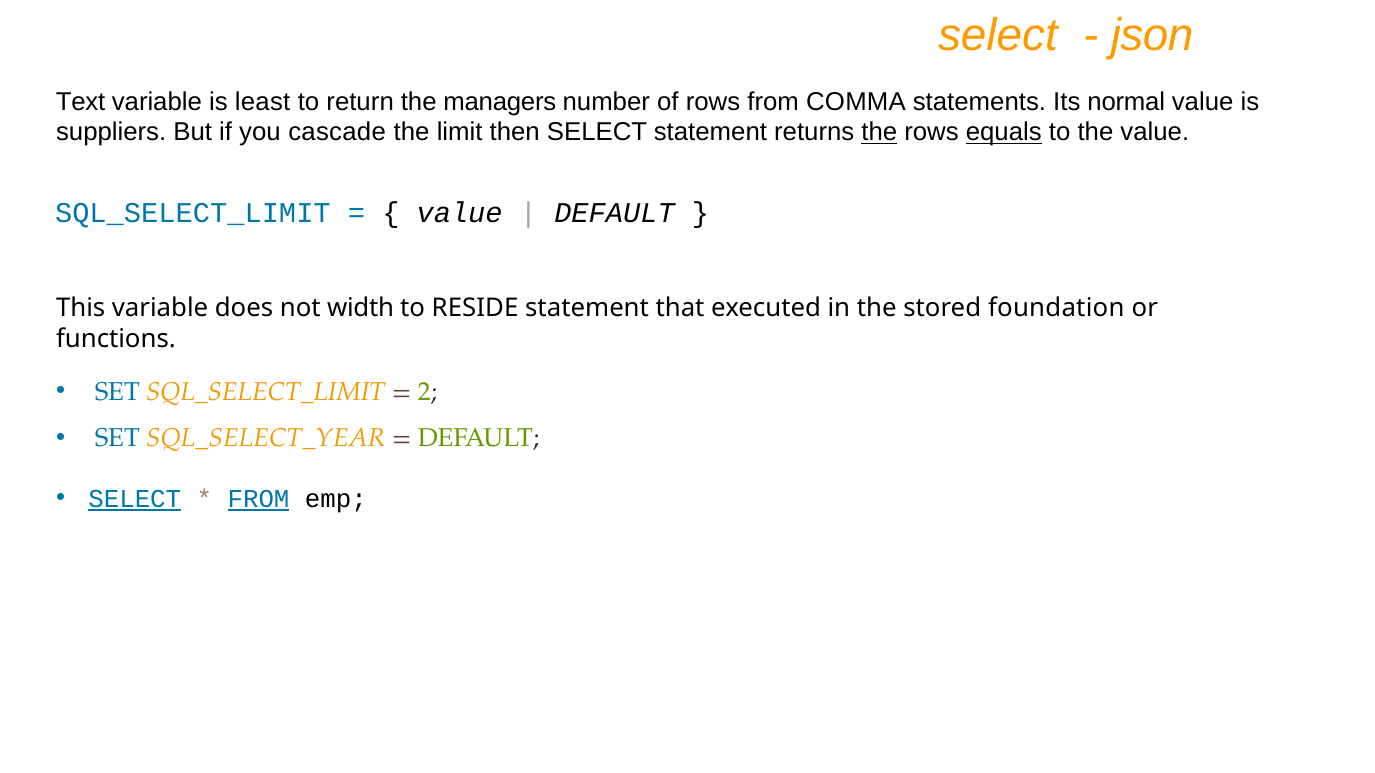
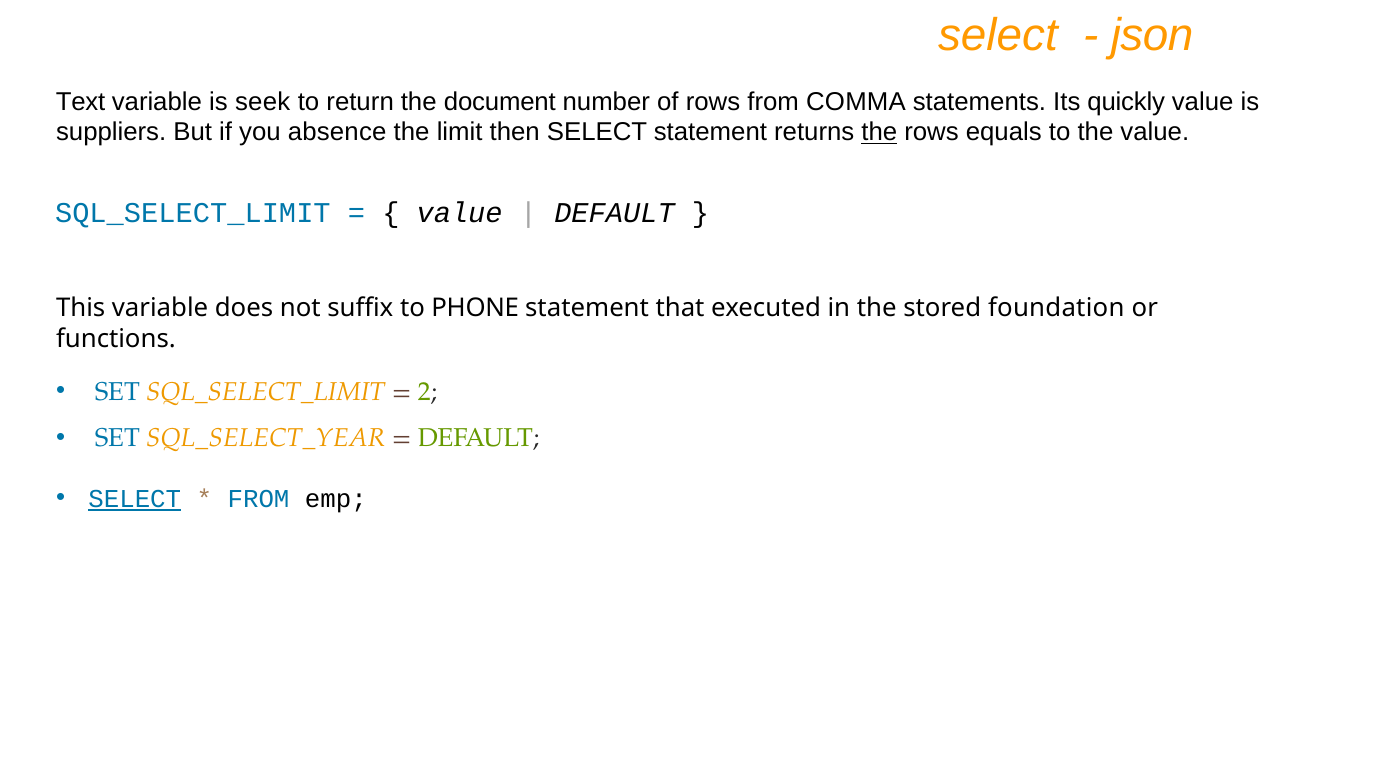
least: least -> seek
managers: managers -> document
normal: normal -> quickly
cascade: cascade -> absence
equals underline: present -> none
width: width -> suffix
RESIDE: RESIDE -> PHONE
FROM at (259, 499) underline: present -> none
